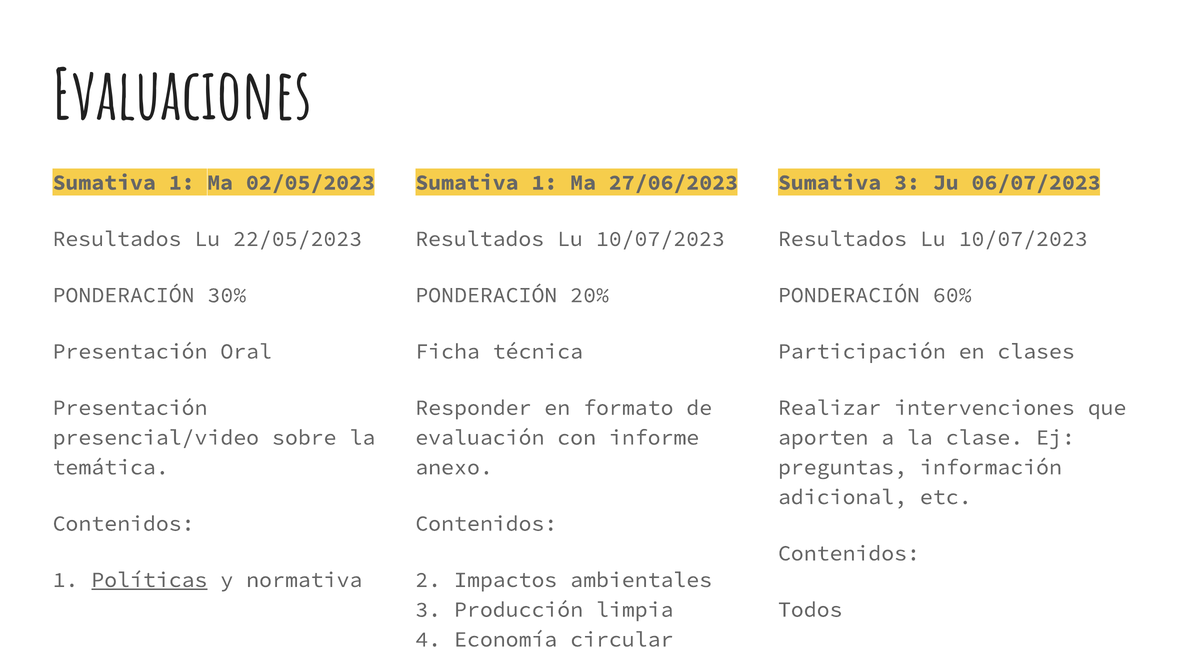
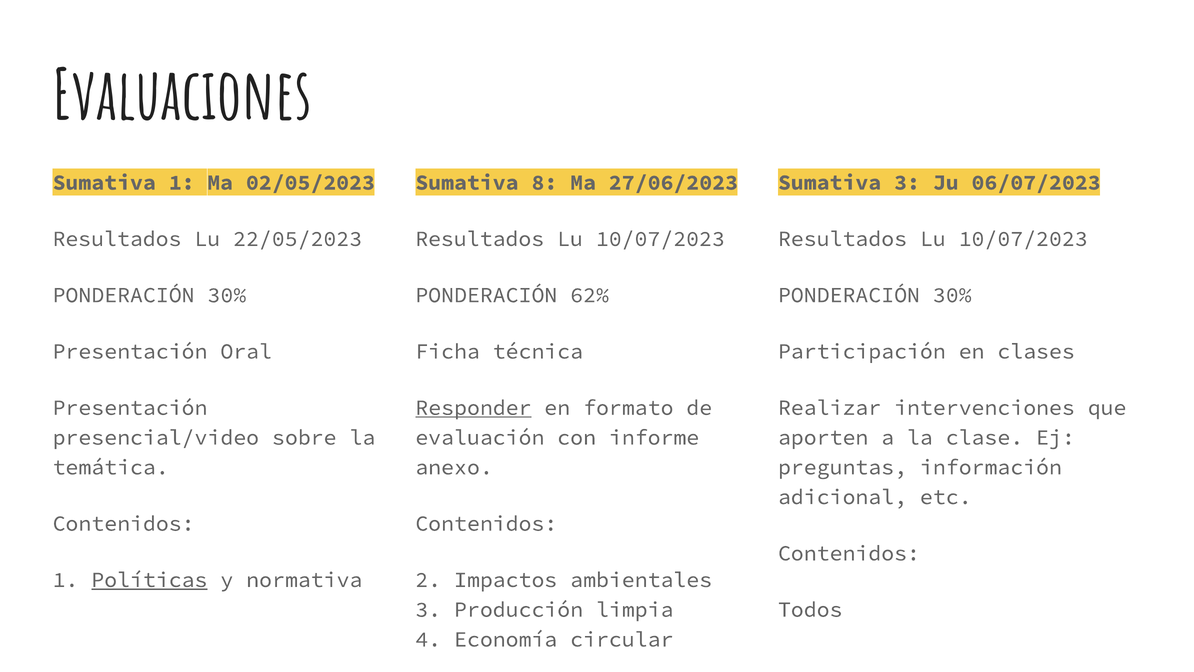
1 at (544, 182): 1 -> 8
60% at (952, 295): 60% -> 30%
20%: 20% -> 62%
Responder underline: none -> present
